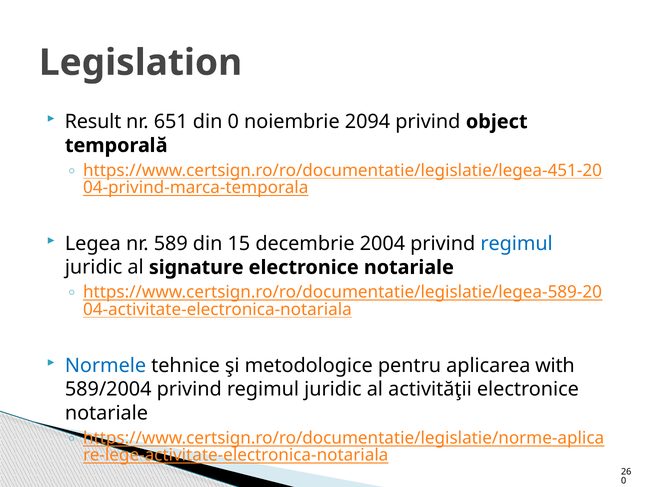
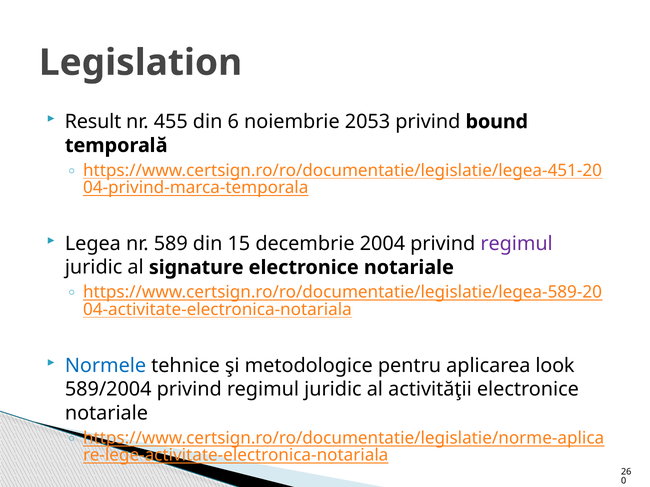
651: 651 -> 455
din 0: 0 -> 6
2094: 2094 -> 2053
object: object -> bound
regimul at (517, 244) colour: blue -> purple
with: with -> look
